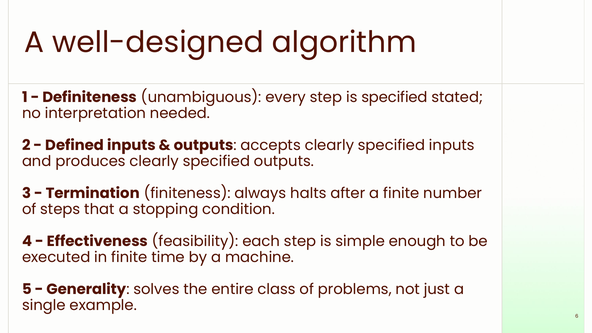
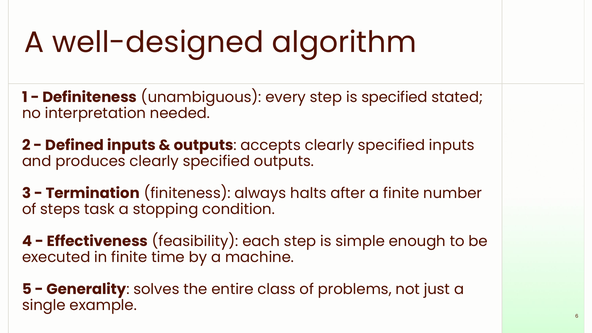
that: that -> task
